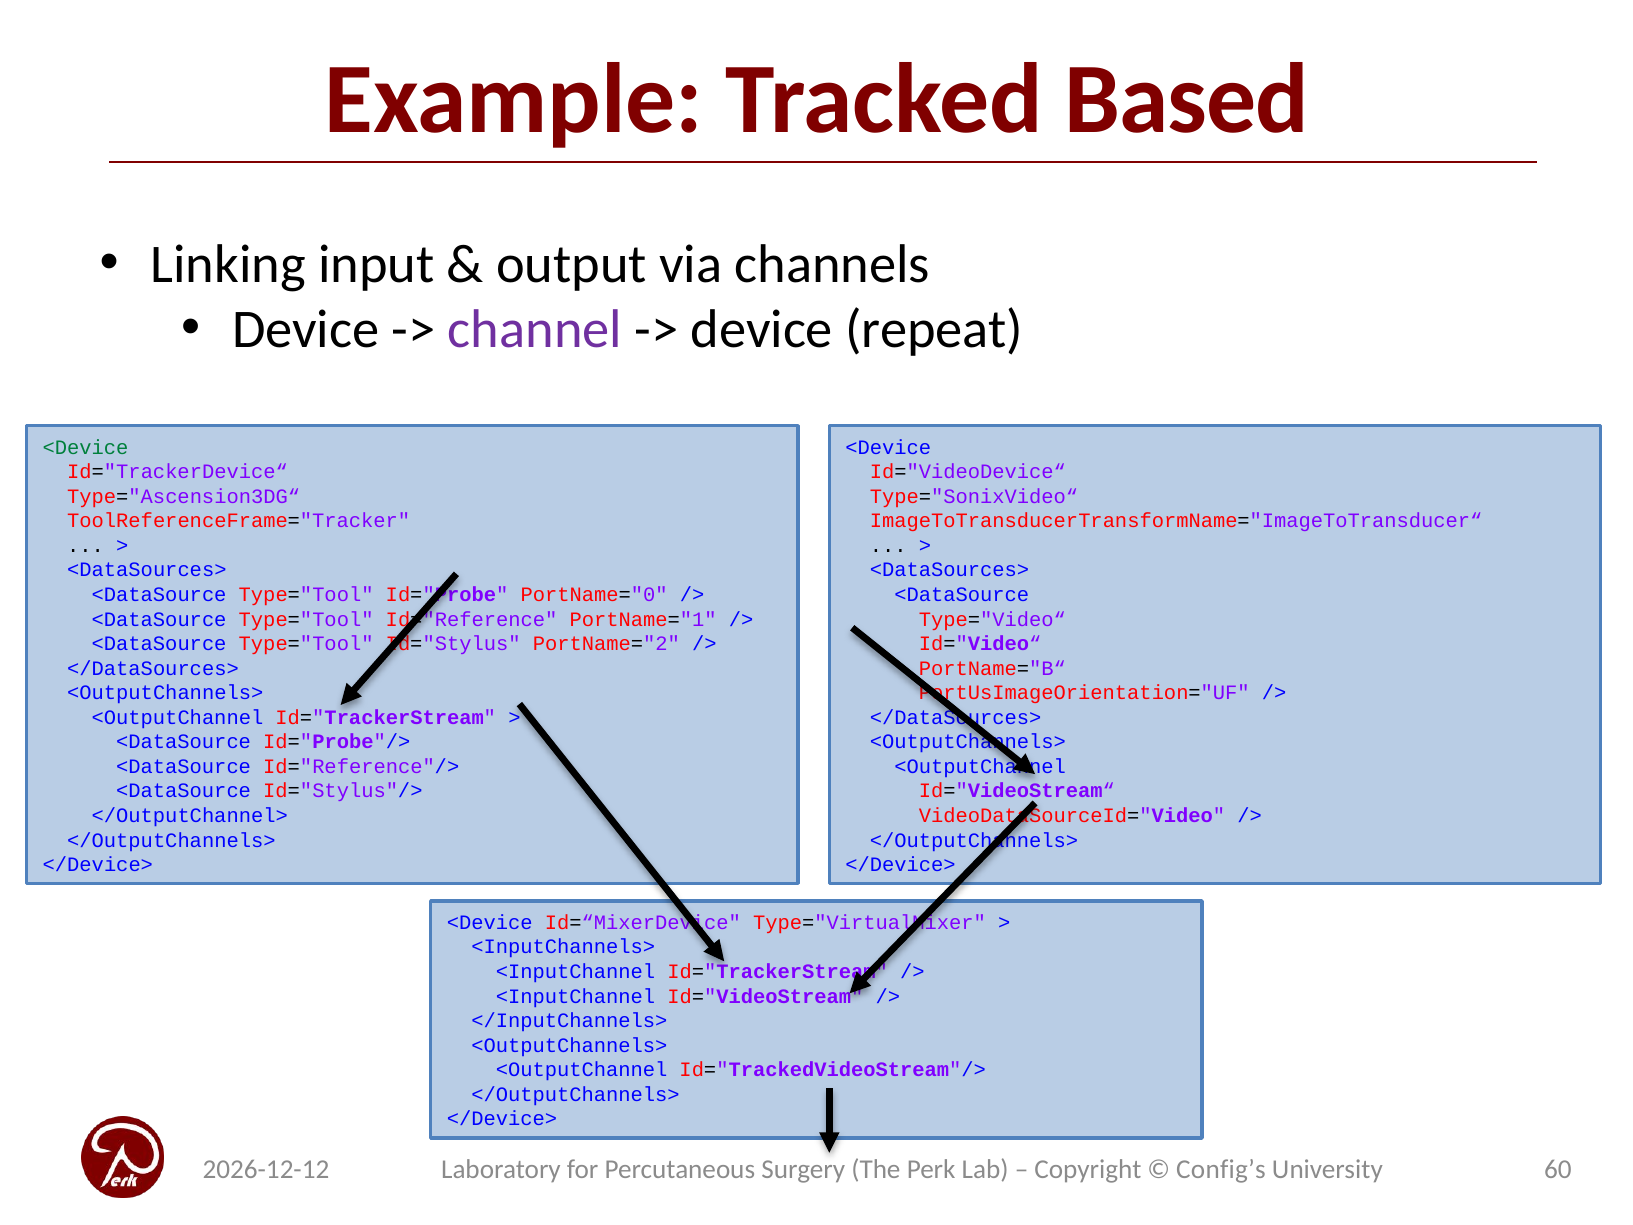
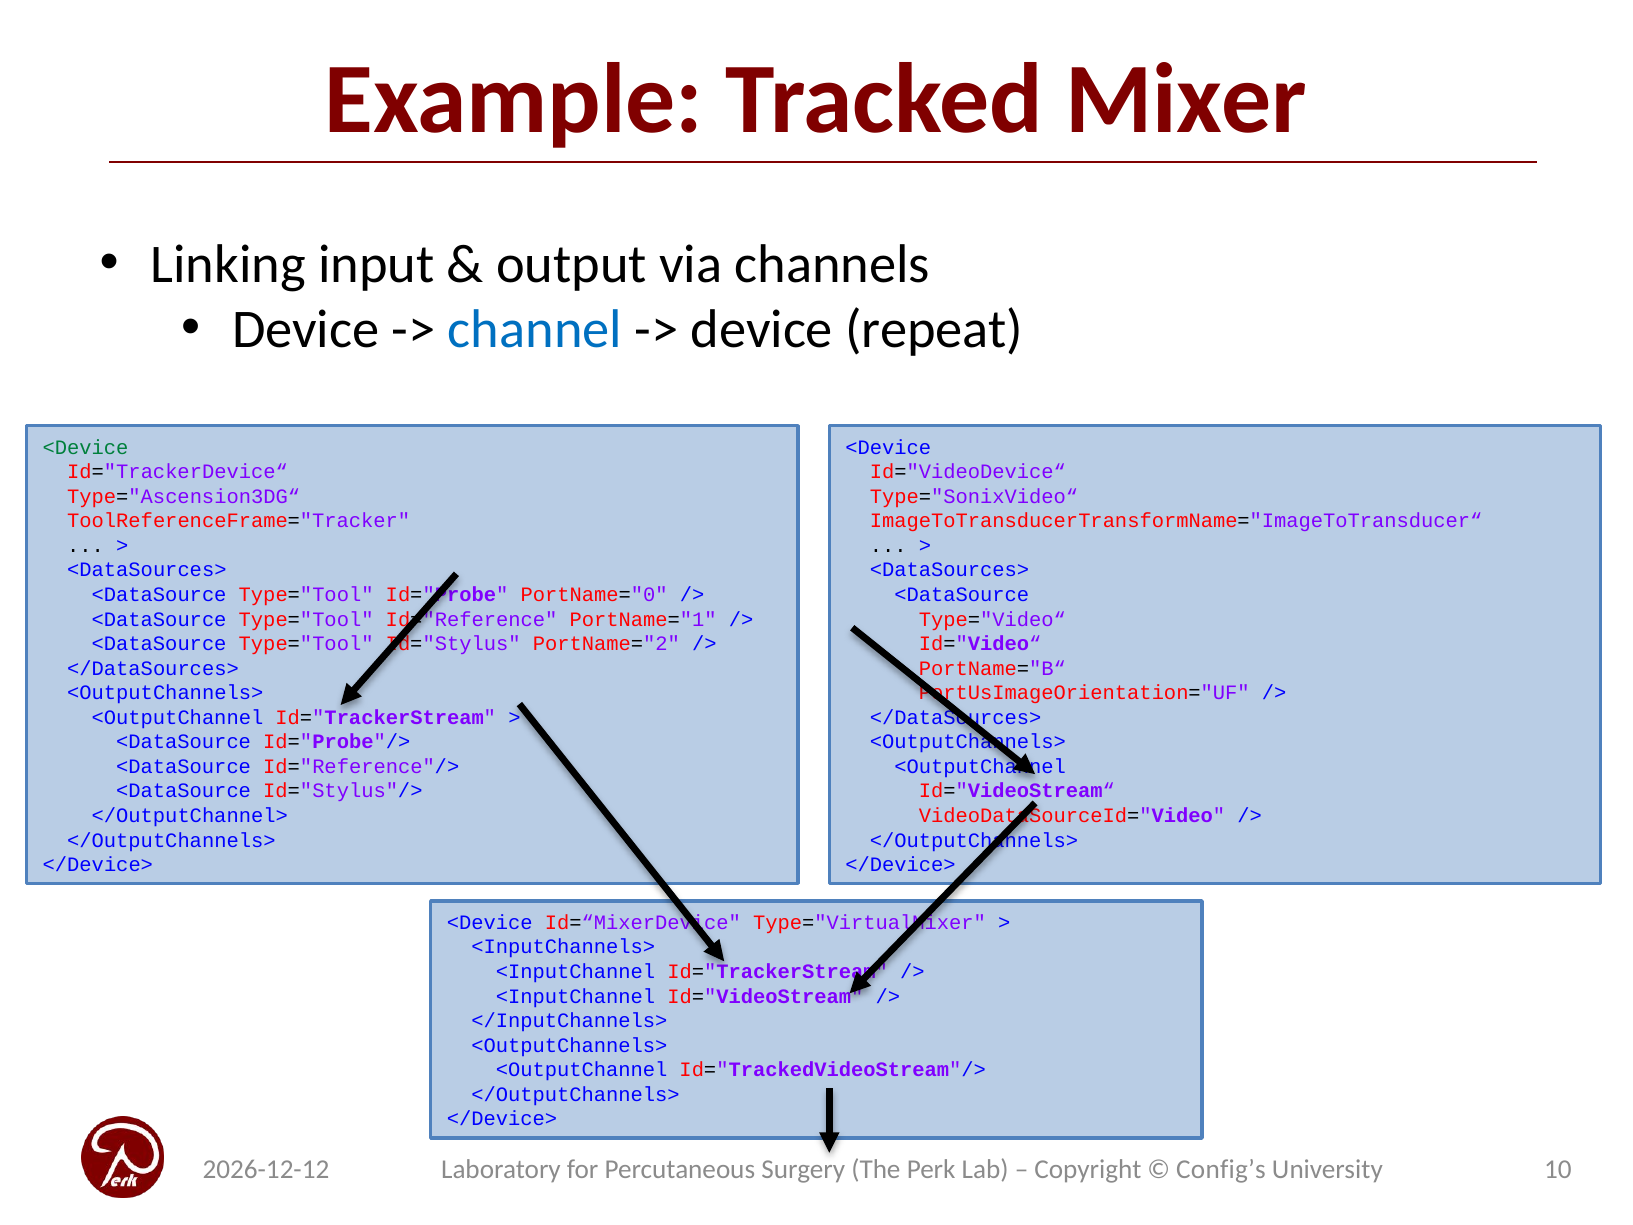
Based: Based -> Mixer
channel colour: purple -> blue
60: 60 -> 10
